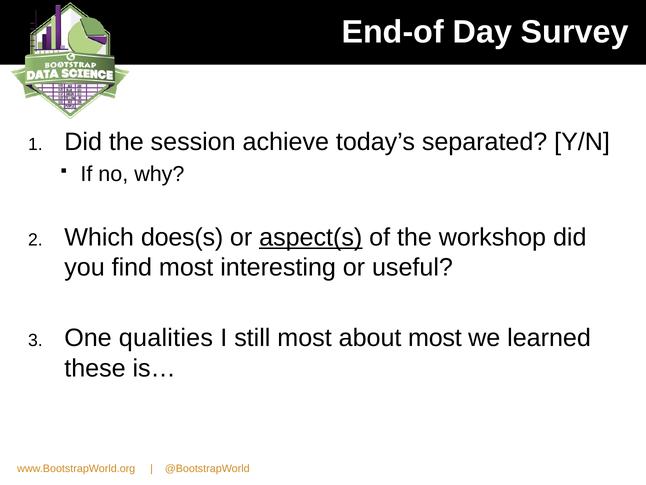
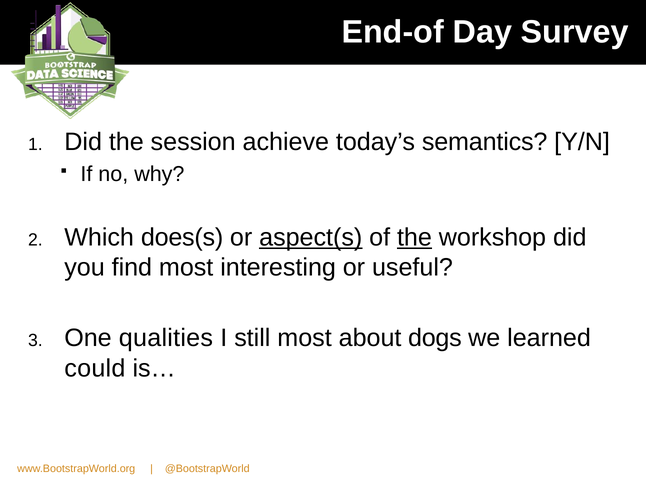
separated: separated -> semantics
the at (414, 237) underline: none -> present
about most: most -> dogs
these: these -> could
